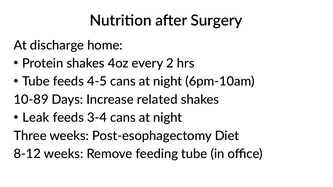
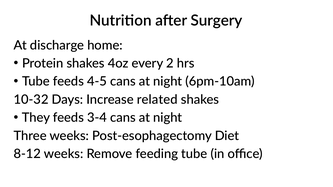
10-89: 10-89 -> 10-32
Leak: Leak -> They
